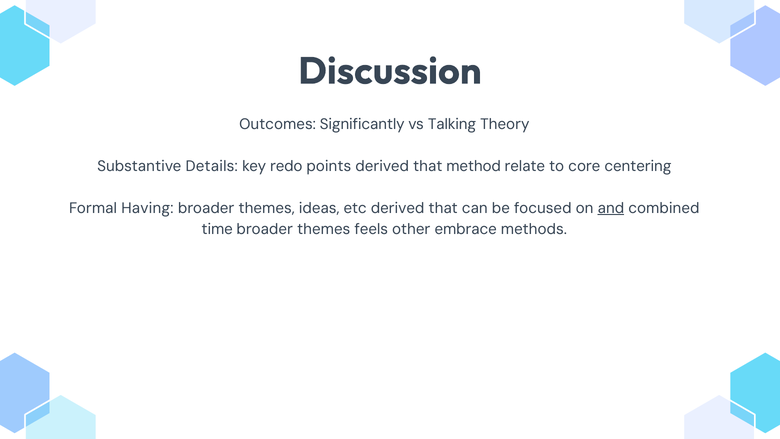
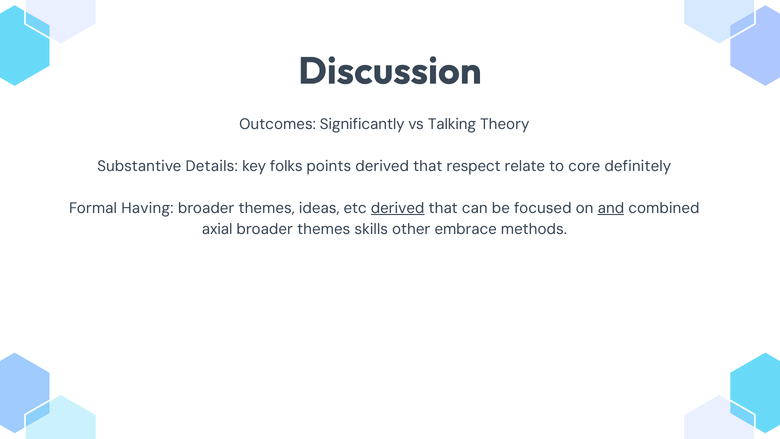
redo: redo -> folks
method: method -> respect
centering: centering -> definitely
derived at (398, 208) underline: none -> present
time: time -> axial
feels: feels -> skills
